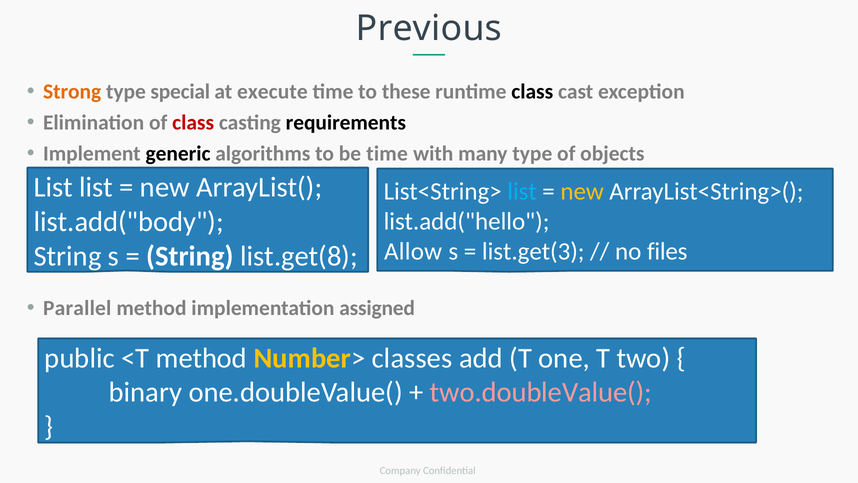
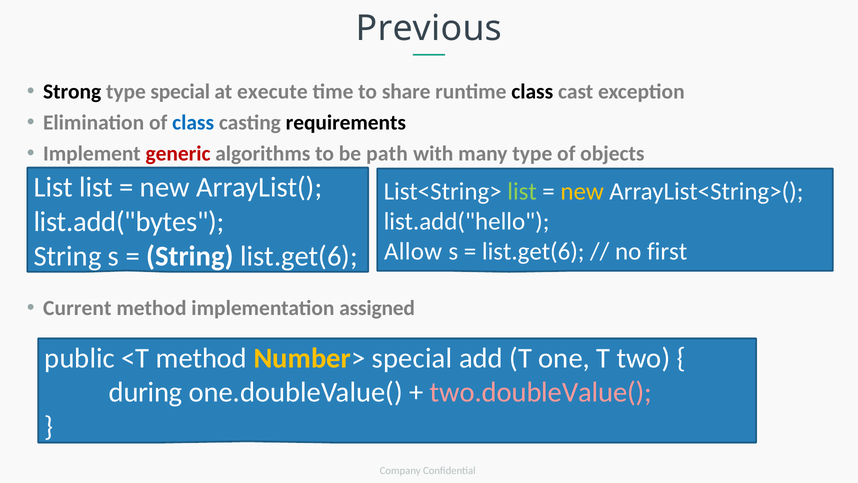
Strong colour: orange -> black
these: these -> share
class at (193, 123) colour: red -> blue
generic colour: black -> red
be time: time -> path
list at (522, 191) colour: light blue -> light green
list.add("body: list.add("body -> list.add("bytes
list.get(3 at (533, 251): list.get(3 -> list.get(6
files: files -> first
String list.get(8: list.get(8 -> list.get(6
Parallel: Parallel -> Current
Number> classes: classes -> special
binary: binary -> during
